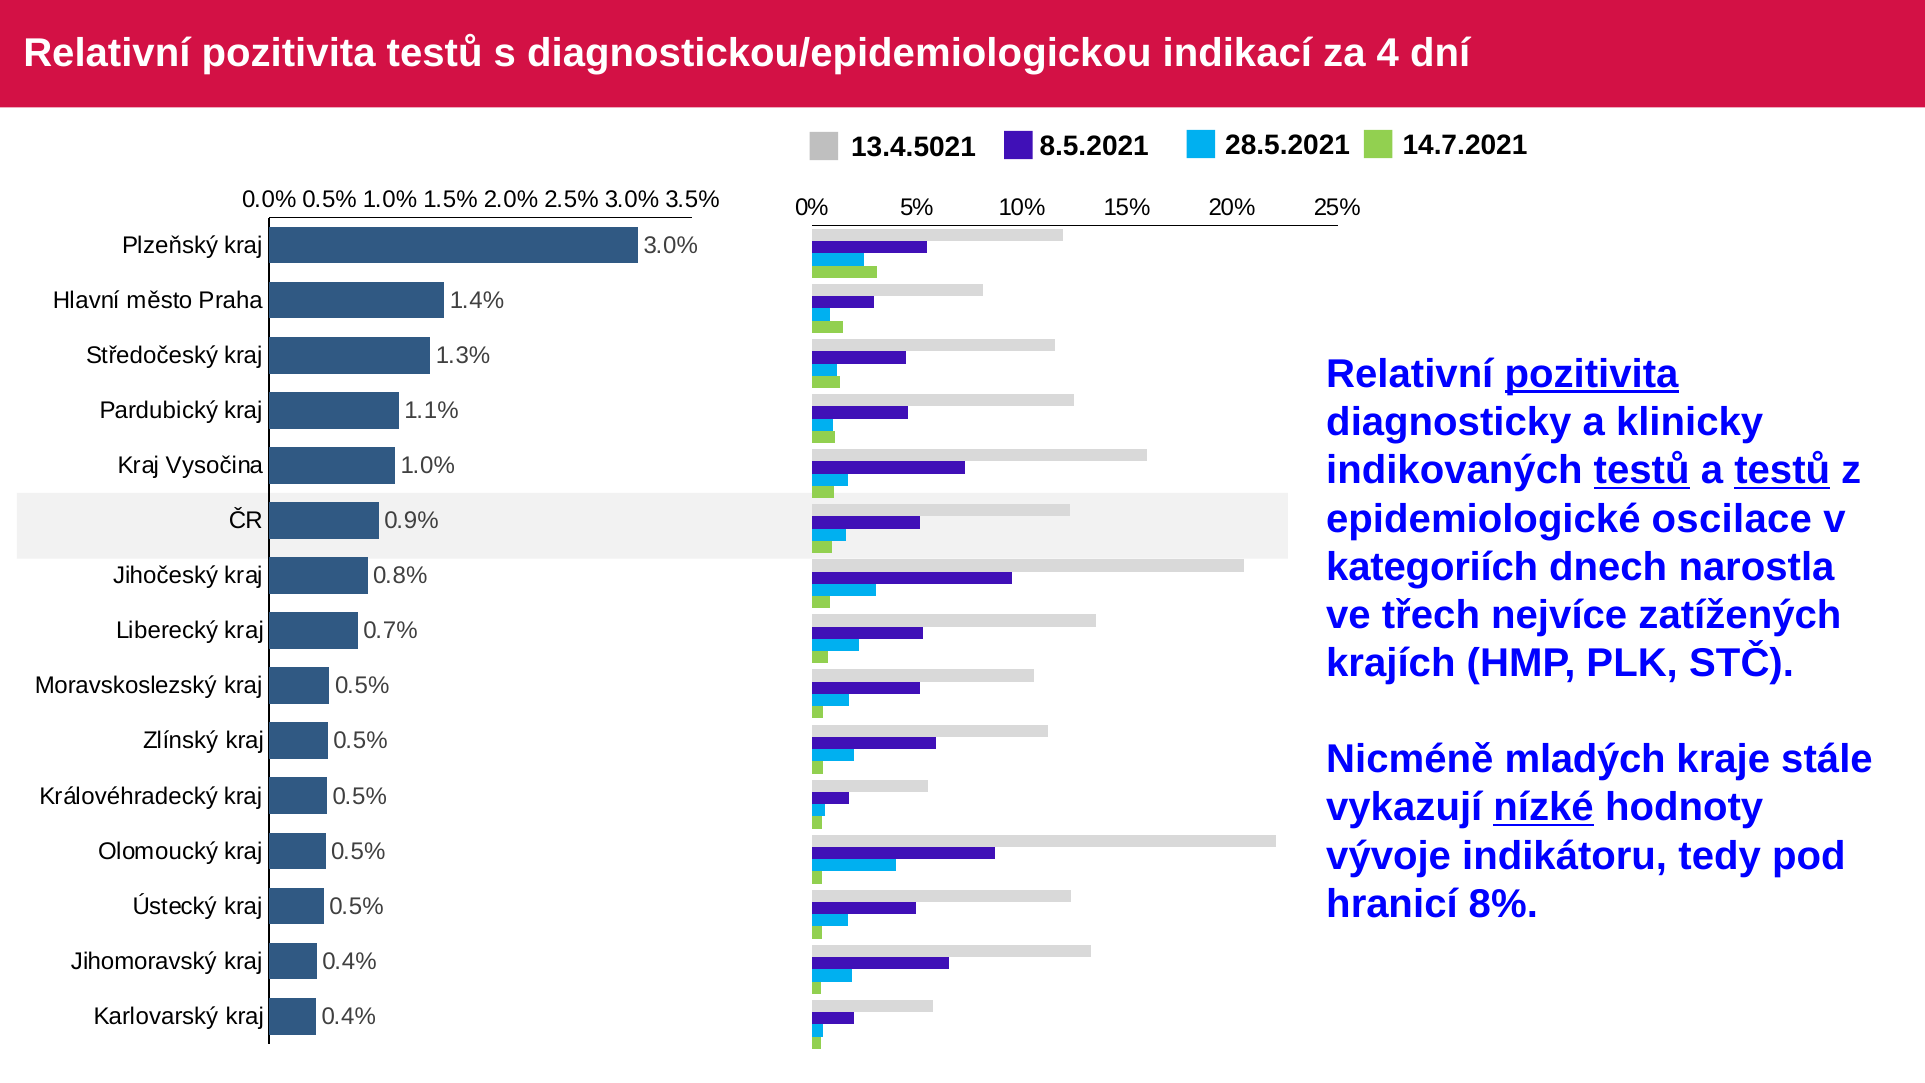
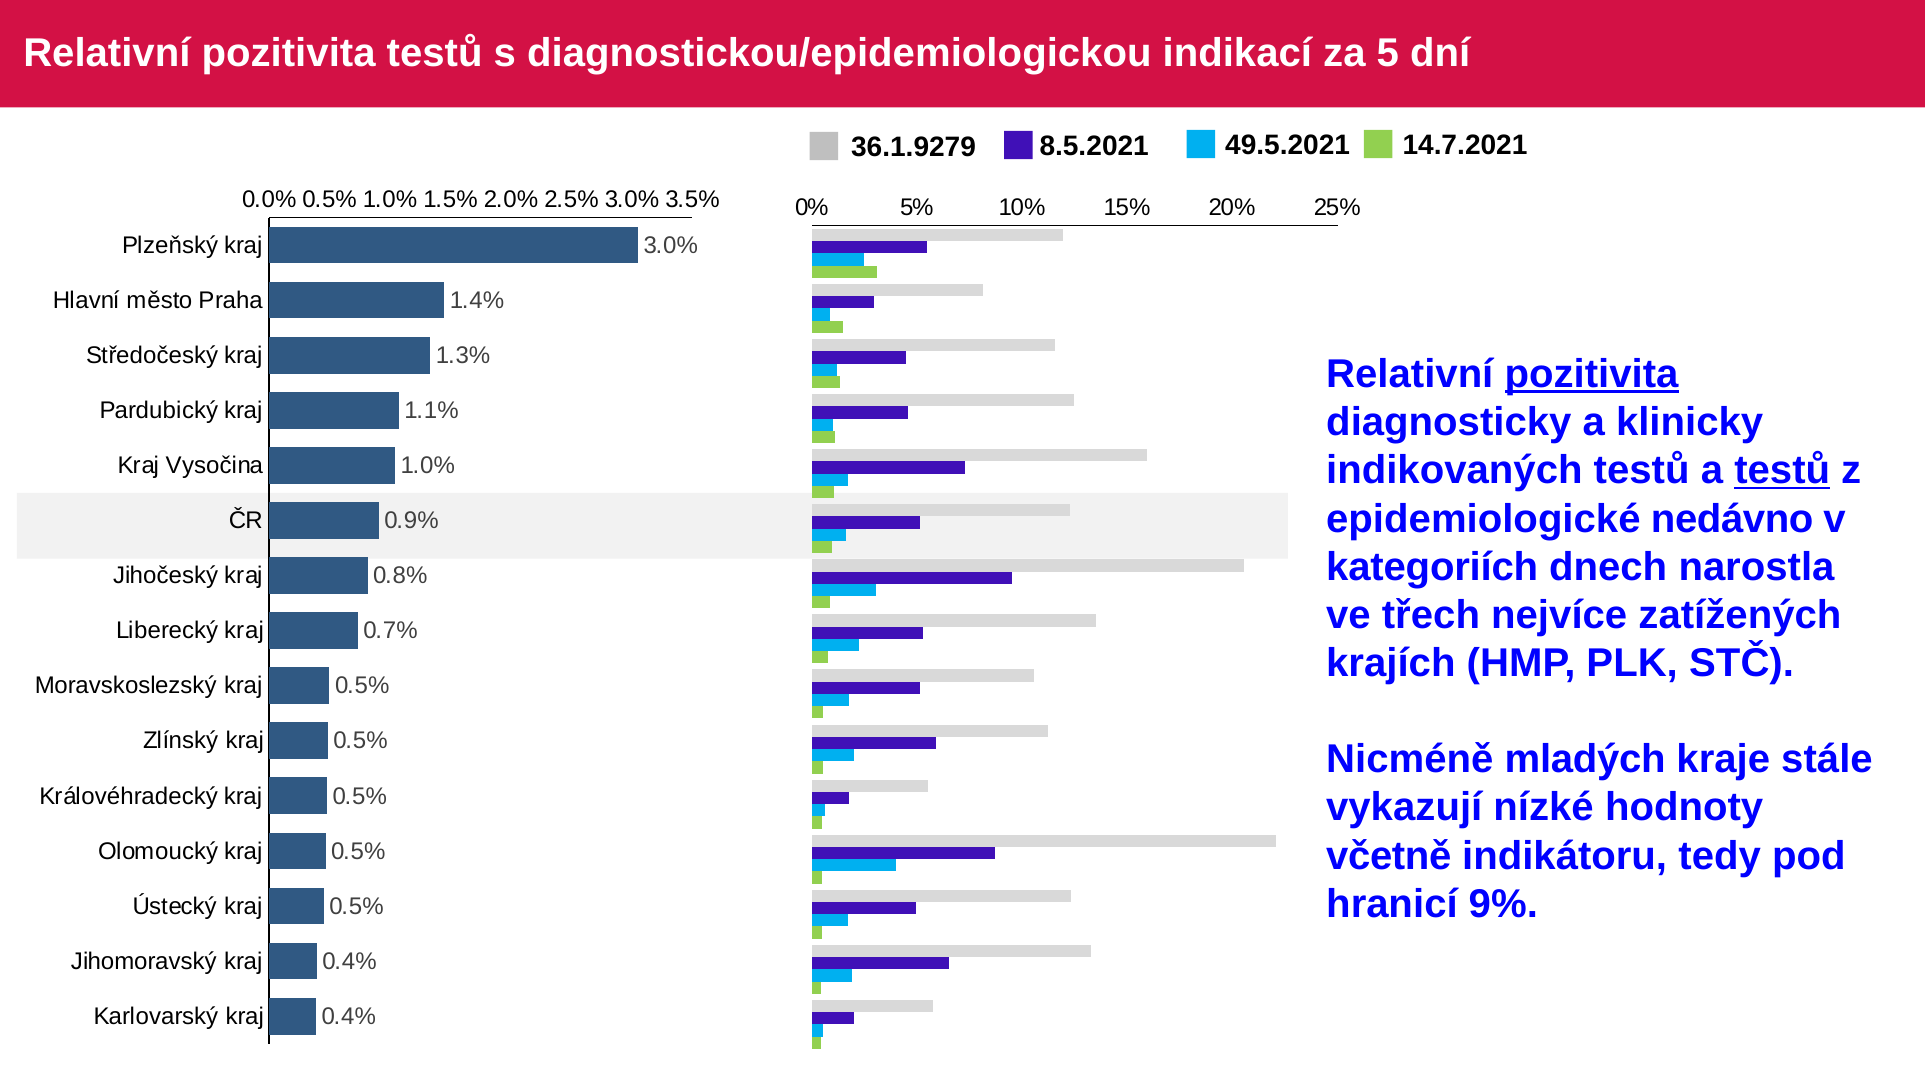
4: 4 -> 5
13.4.5021: 13.4.5021 -> 36.1.9279
28.5.2021: 28.5.2021 -> 49.5.2021
testů at (1642, 471) underline: present -> none
oscilace: oscilace -> nedávno
nízké underline: present -> none
vývoje: vývoje -> včetně
8%: 8% -> 9%
